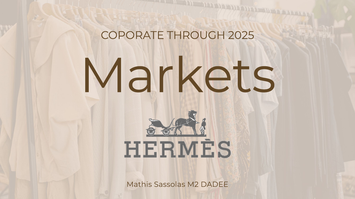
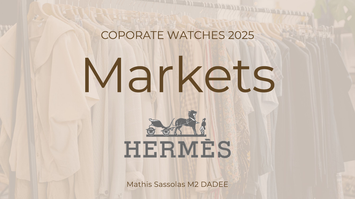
THROUGH: THROUGH -> WATCHES
